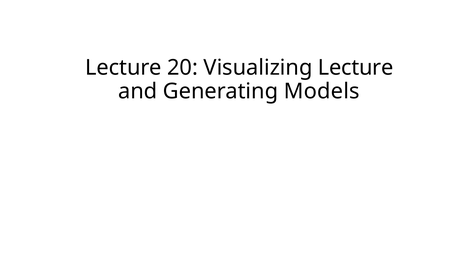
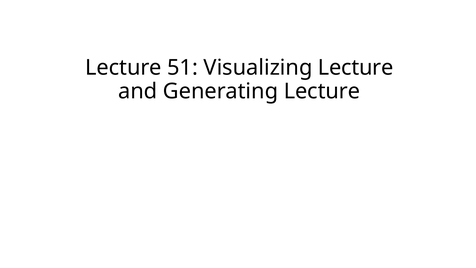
20: 20 -> 51
Generating Models: Models -> Lecture
